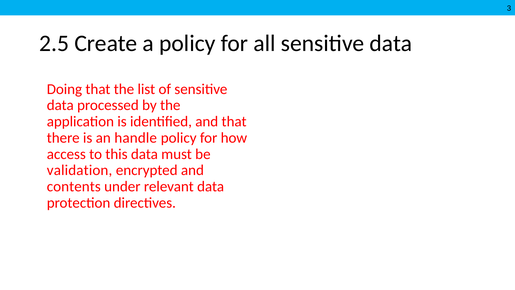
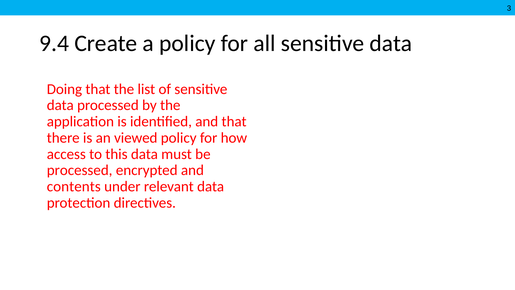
2.5: 2.5 -> 9.4
handle: handle -> viewed
validation at (80, 170): validation -> processed
